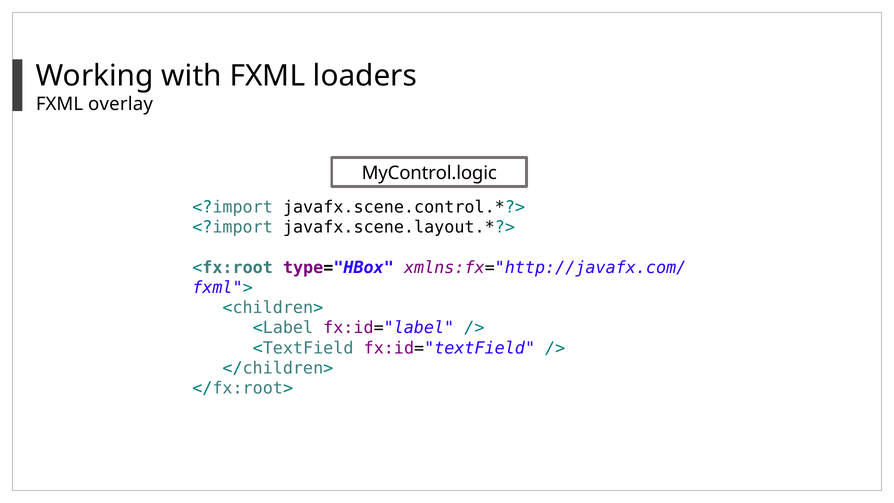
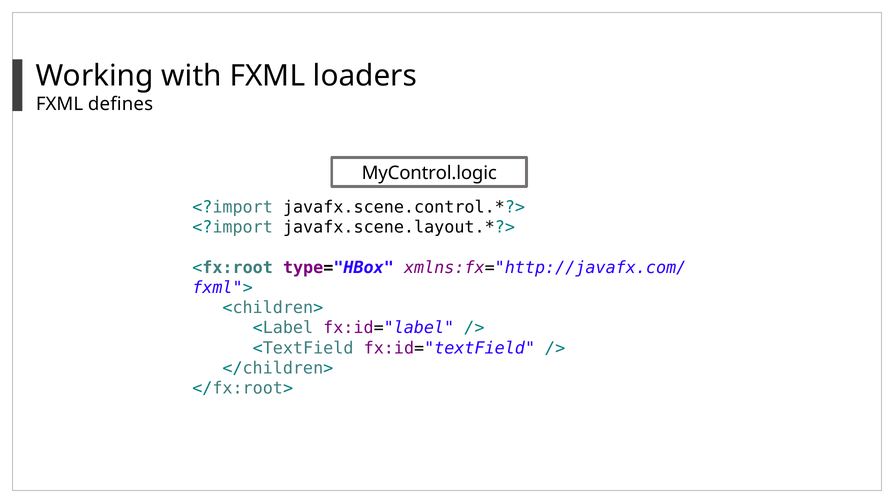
overlay: overlay -> defines
